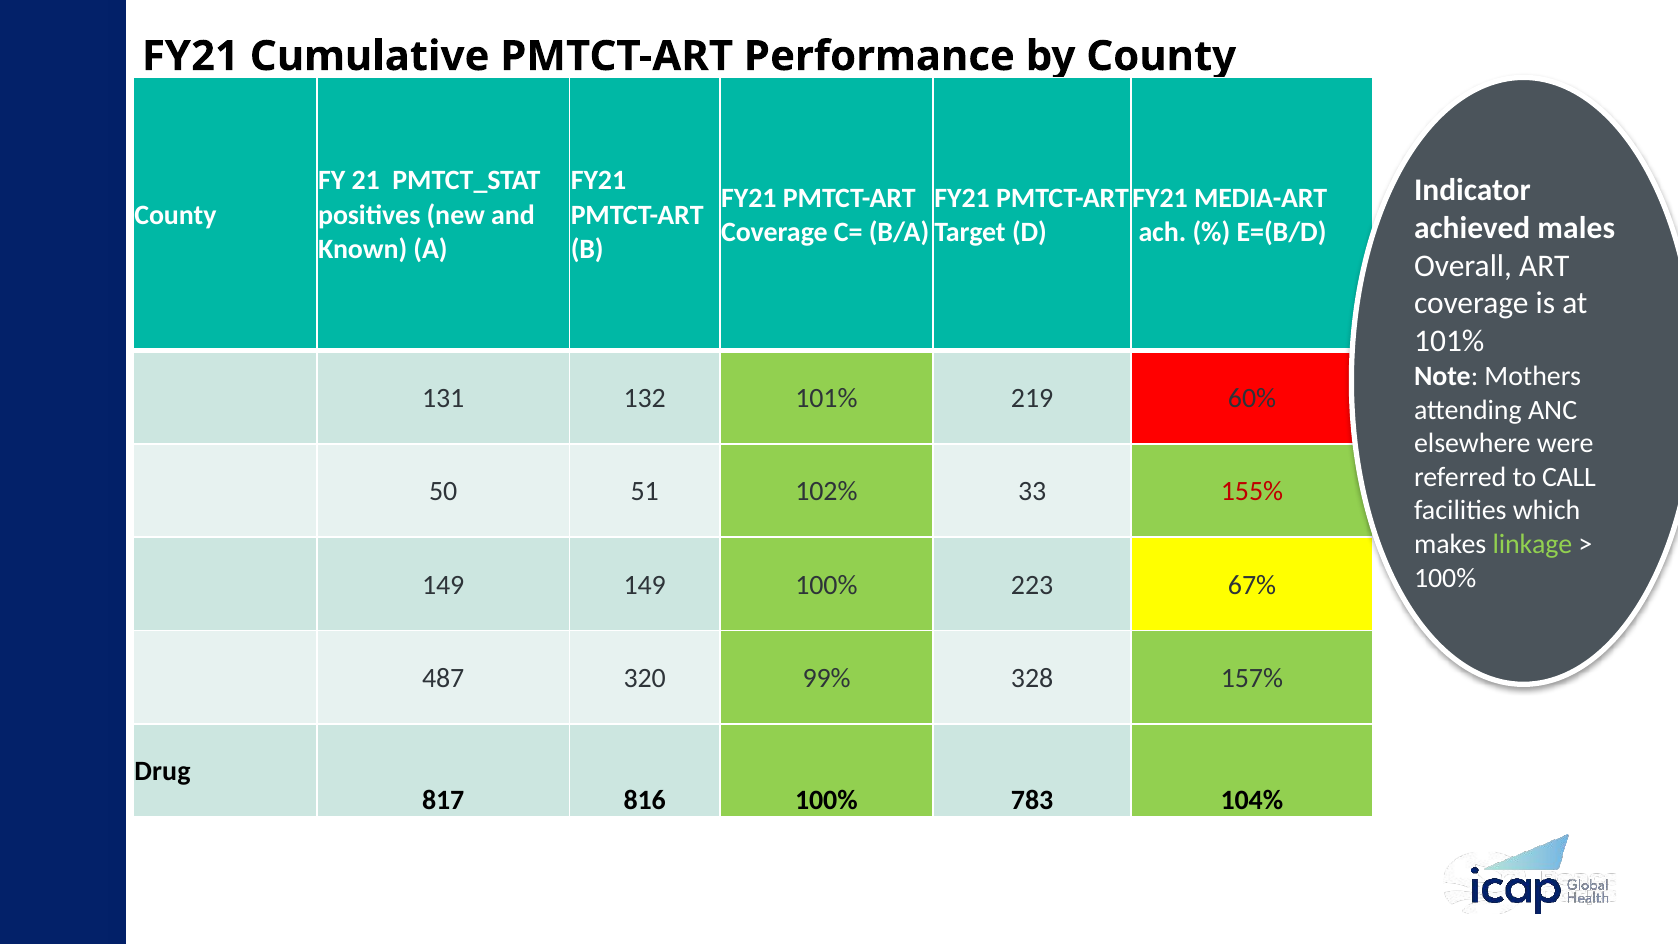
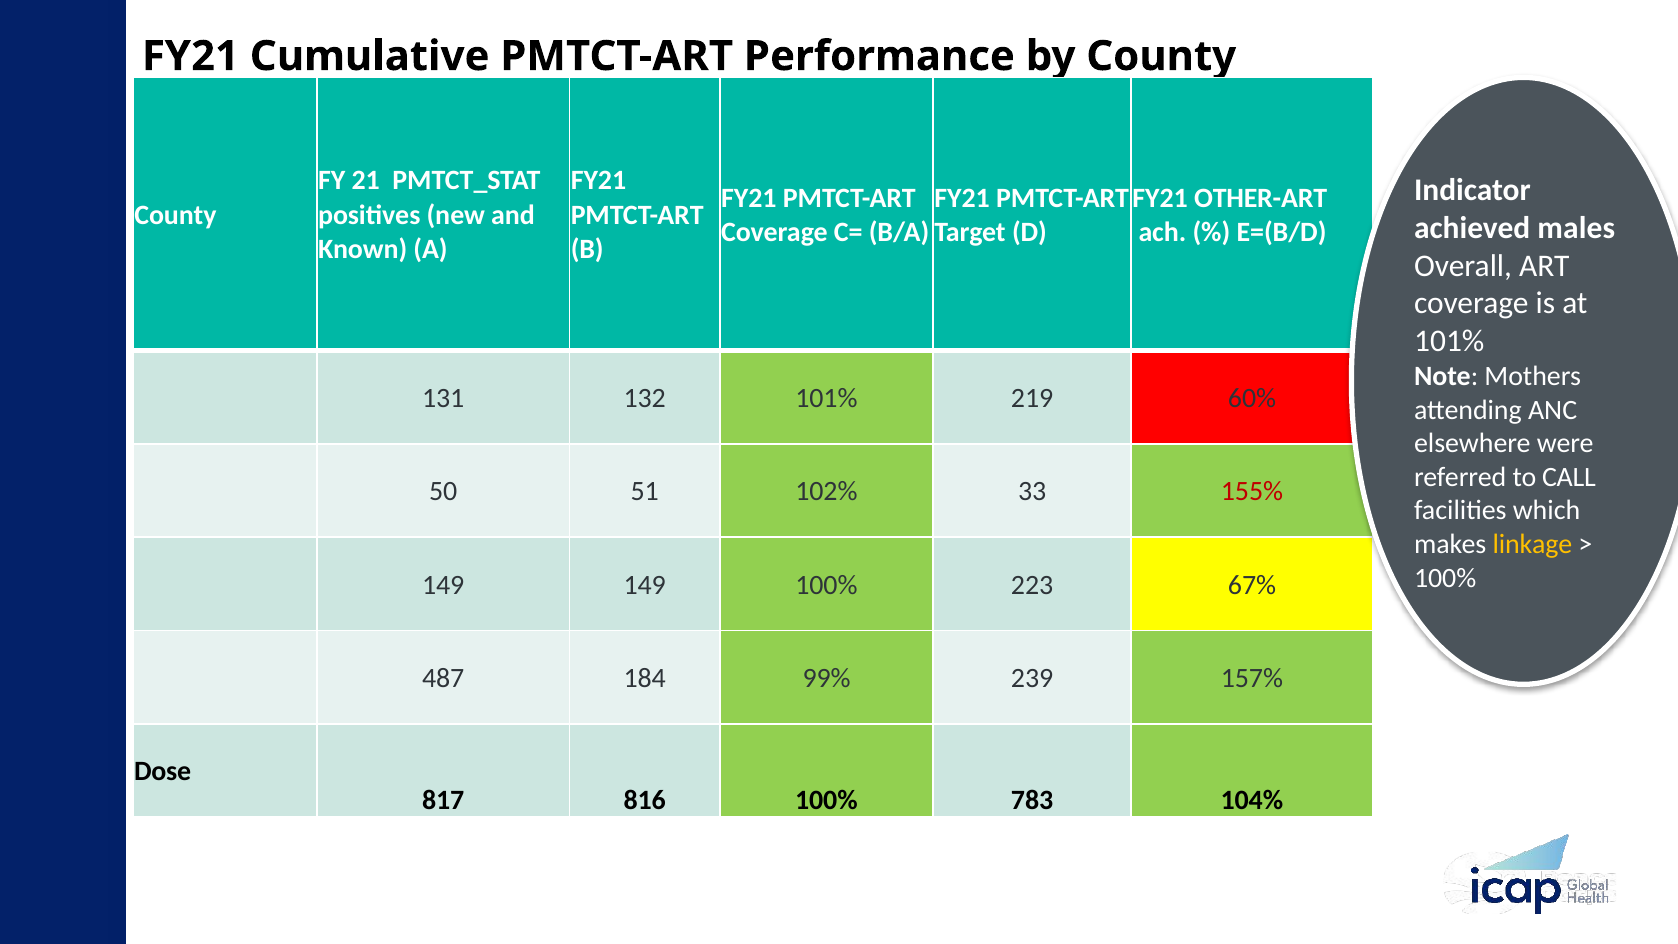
MEDIA-ART: MEDIA-ART -> OTHER-ART
linkage colour: light green -> yellow
320: 320 -> 184
328: 328 -> 239
Drug: Drug -> Dose
